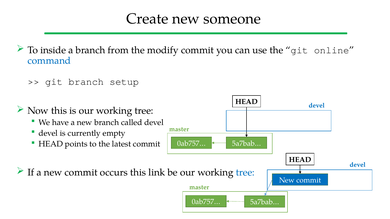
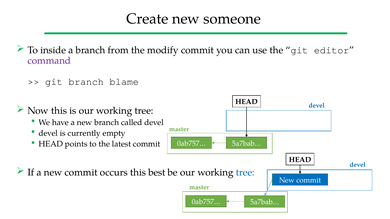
online: online -> editor
command colour: blue -> purple
setup: setup -> blame
link: link -> best
